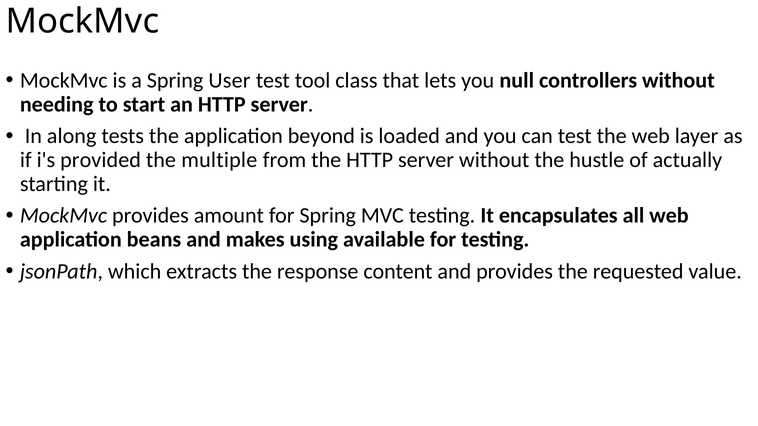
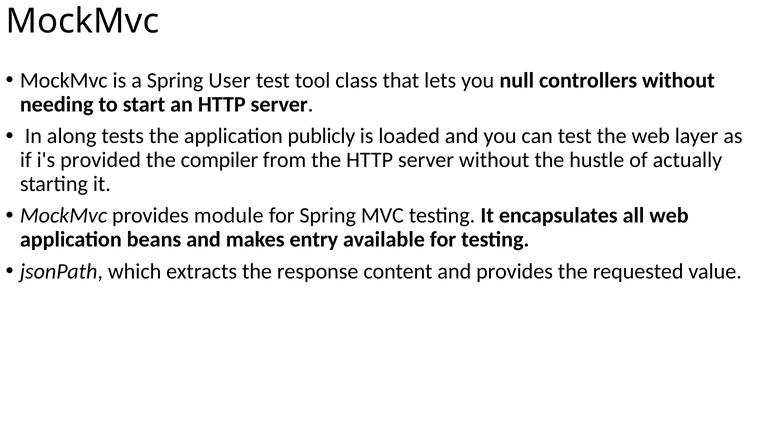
beyond: beyond -> publicly
multiple: multiple -> compiler
amount: amount -> module
using: using -> entry
